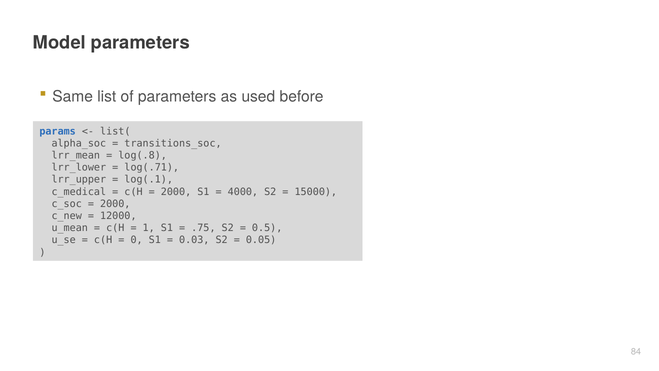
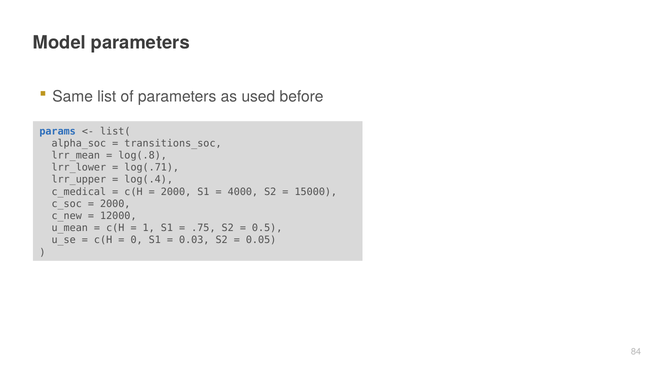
log(.1: log(.1 -> log(.4
